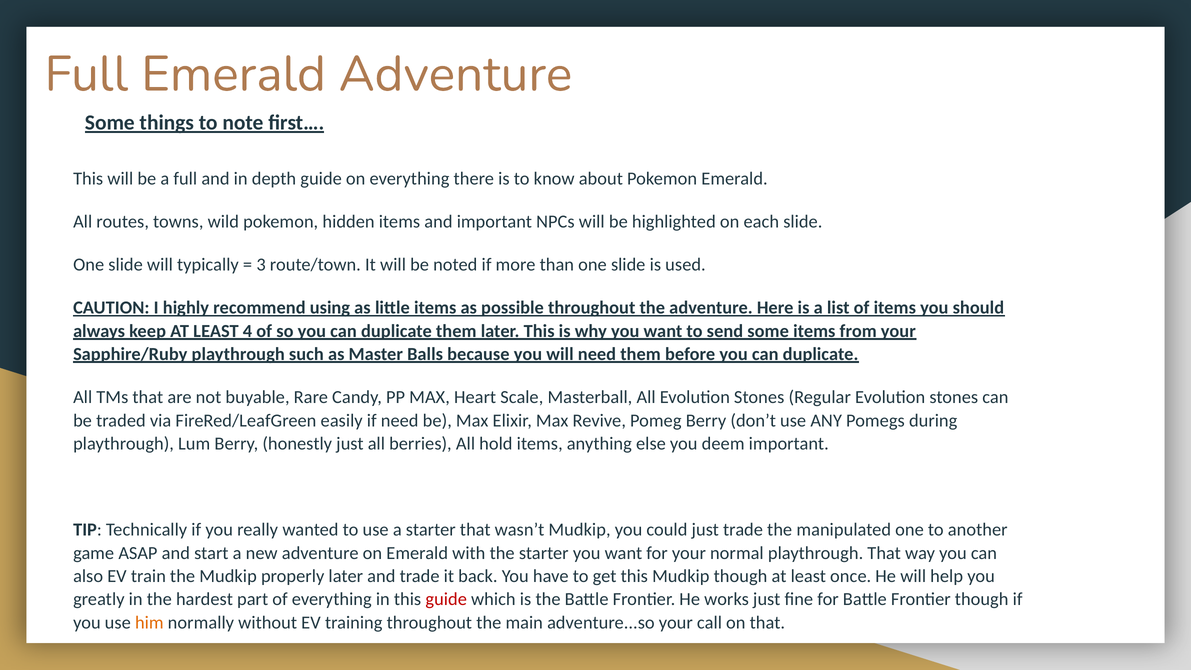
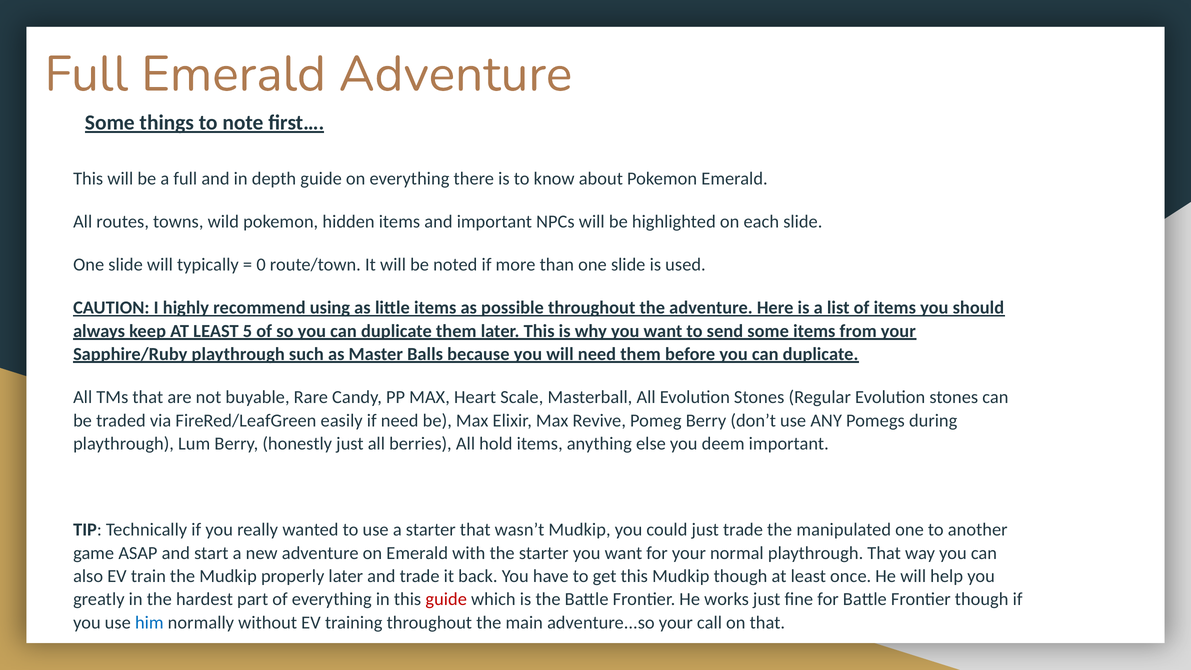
3: 3 -> 0
4: 4 -> 5
him colour: orange -> blue
